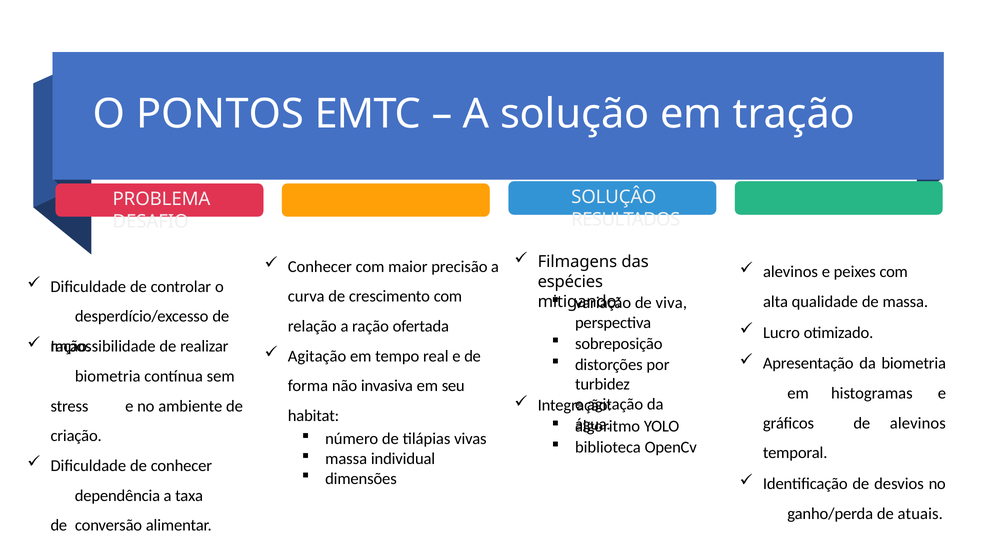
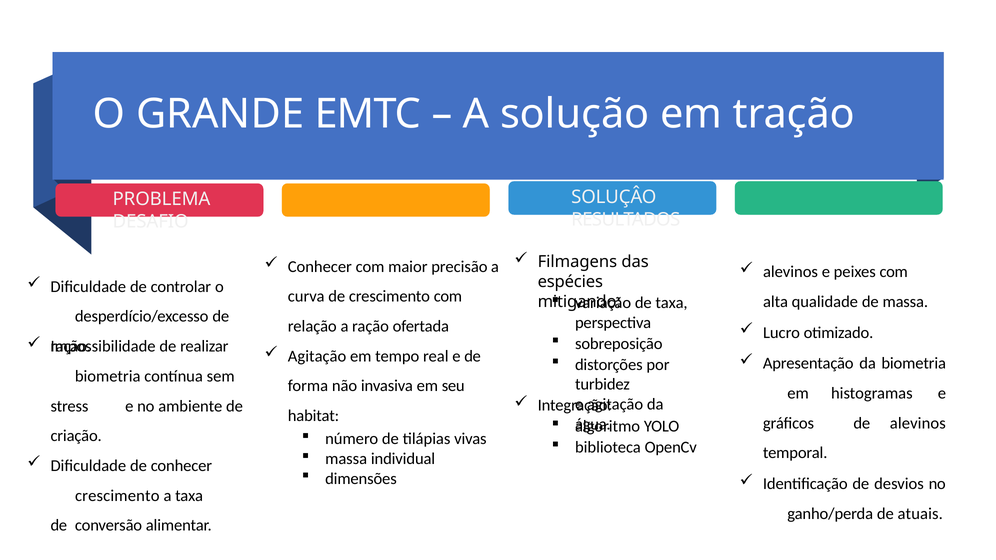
PONTOS: PONTOS -> GRANDE
de viva: viva -> taxa
dependência at (117, 496): dependência -> crescimento
